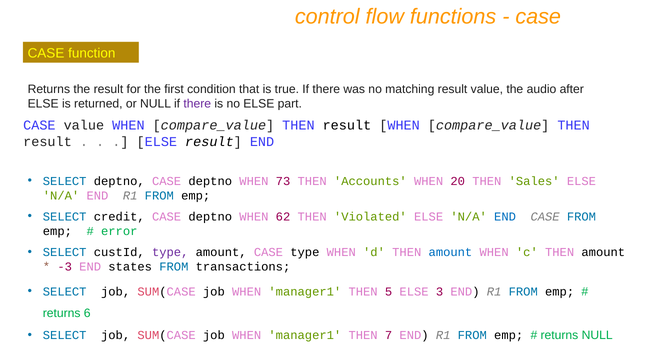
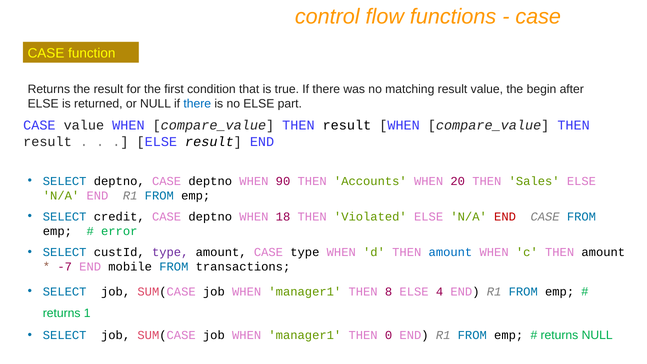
audio: audio -> begin
there at (197, 104) colour: purple -> blue
73: 73 -> 90
62: 62 -> 18
END at (505, 217) colour: blue -> red
-3: -3 -> -7
states: states -> mobile
5: 5 -> 8
3: 3 -> 4
6: 6 -> 1
7: 7 -> 0
